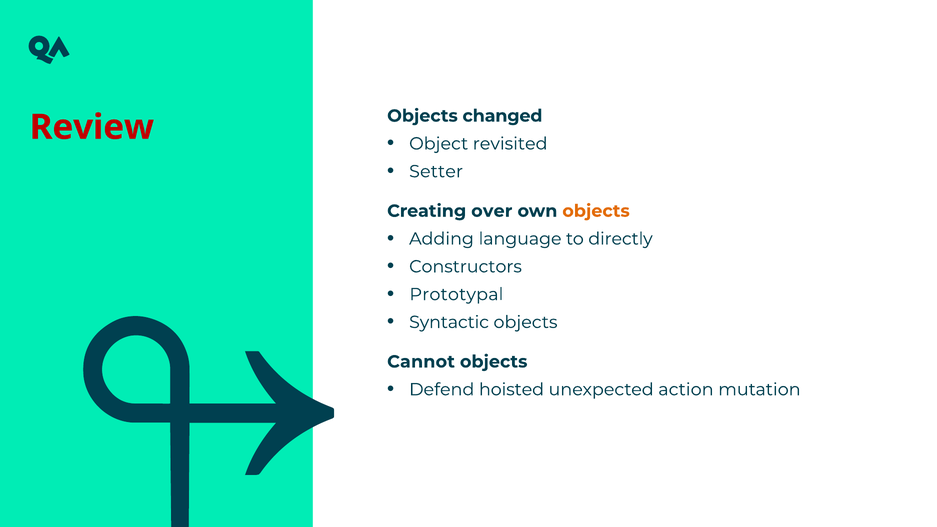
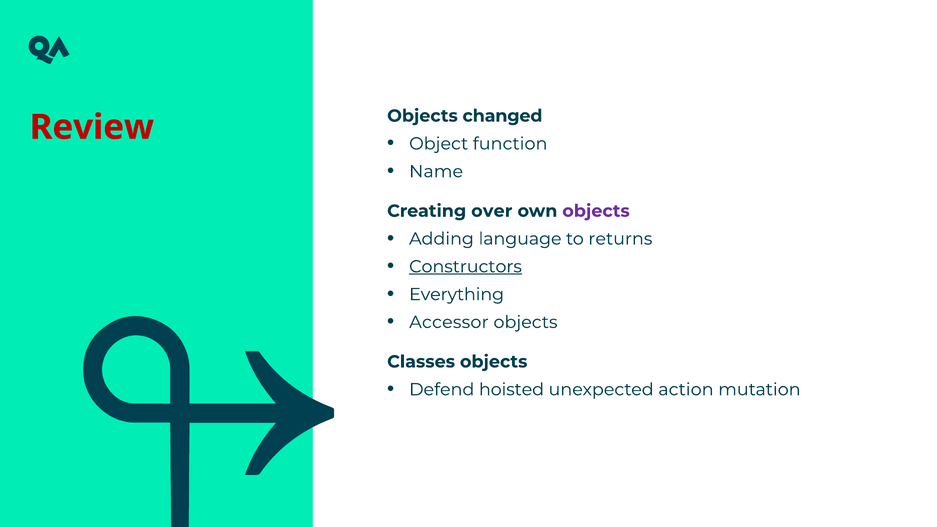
revisited: revisited -> function
Setter: Setter -> Name
objects at (596, 211) colour: orange -> purple
directly: directly -> returns
Constructors underline: none -> present
Prototypal: Prototypal -> Everything
Syntactic: Syntactic -> Accessor
Cannot: Cannot -> Classes
